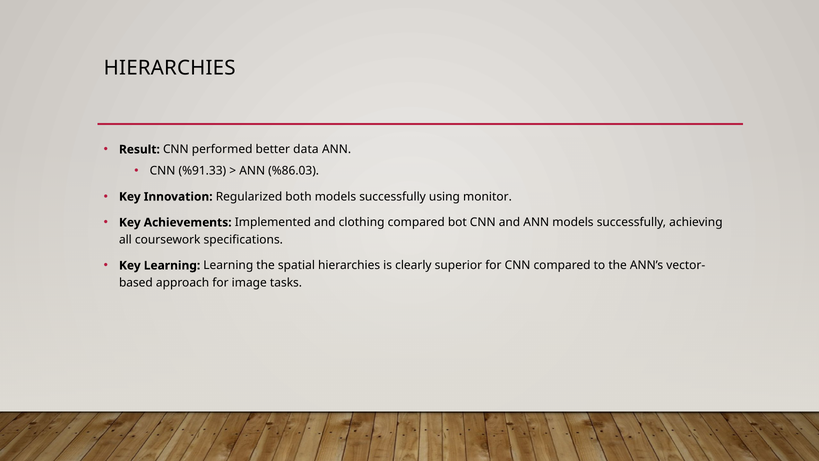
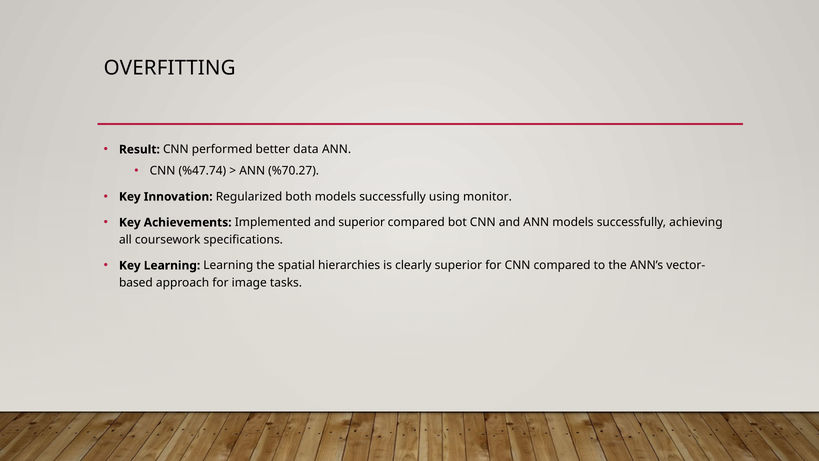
HIERARCHIES at (170, 68): HIERARCHIES -> OVERFITTING
%91.33: %91.33 -> %47.74
%86.03: %86.03 -> %70.27
and clothing: clothing -> superior
